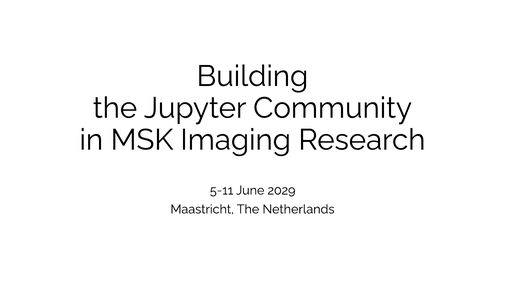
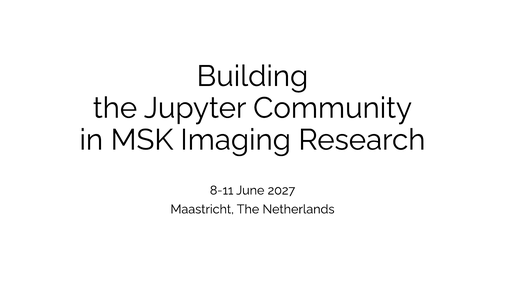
5-11: 5-11 -> 8-11
2029: 2029 -> 2027
